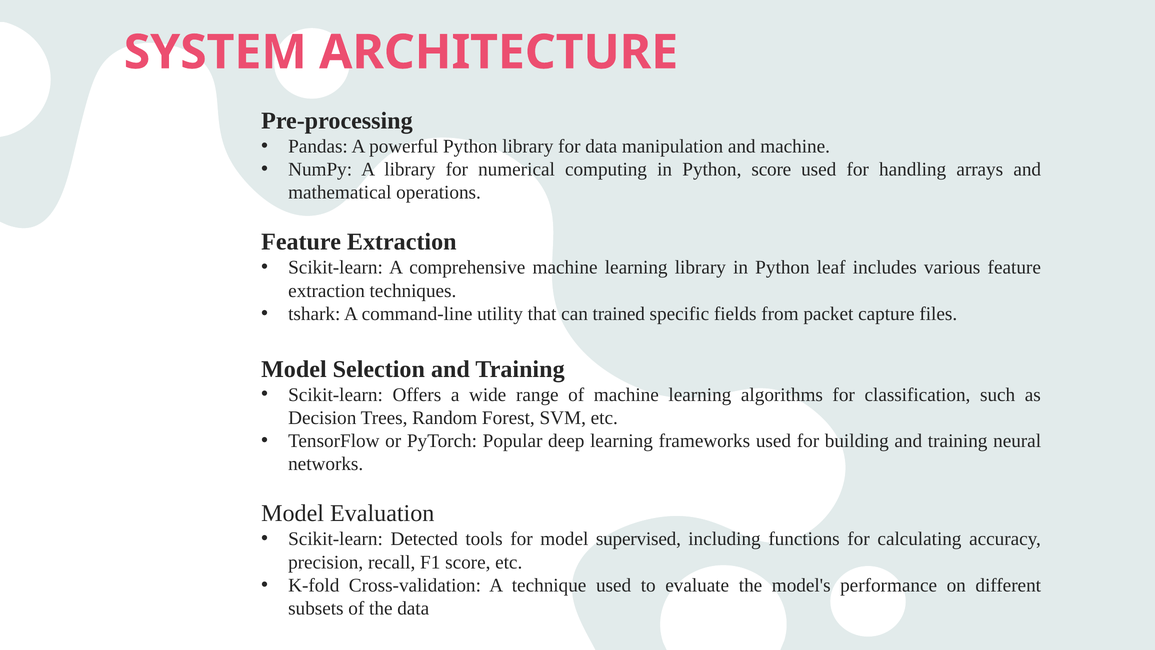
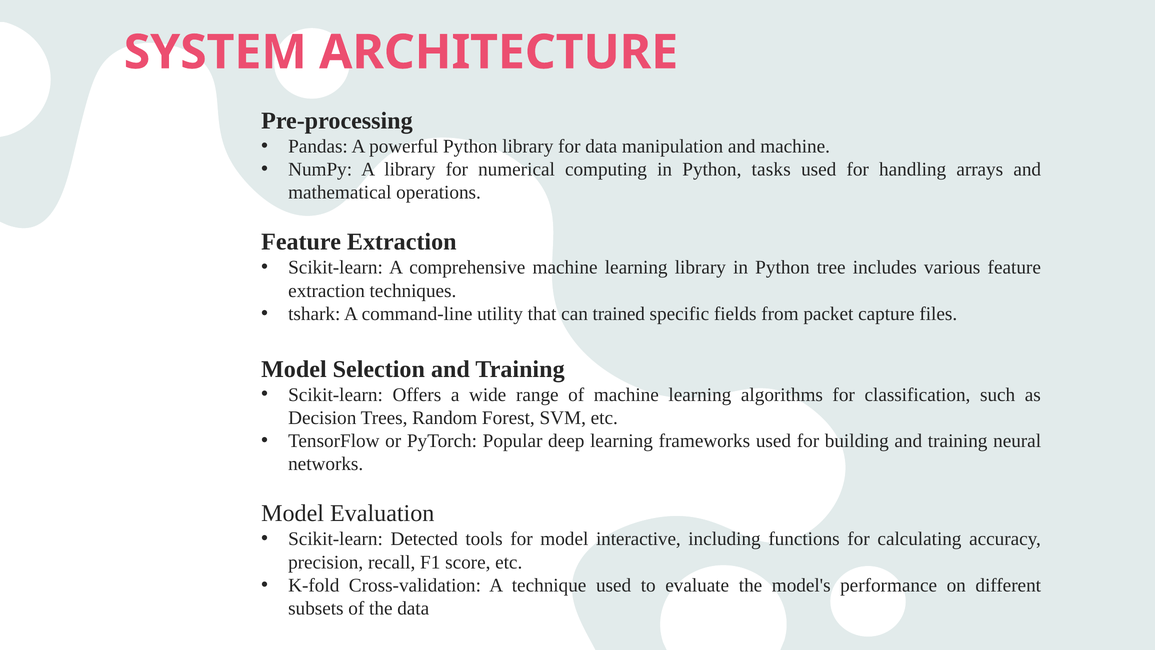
Python score: score -> tasks
leaf: leaf -> tree
supervised: supervised -> interactive
